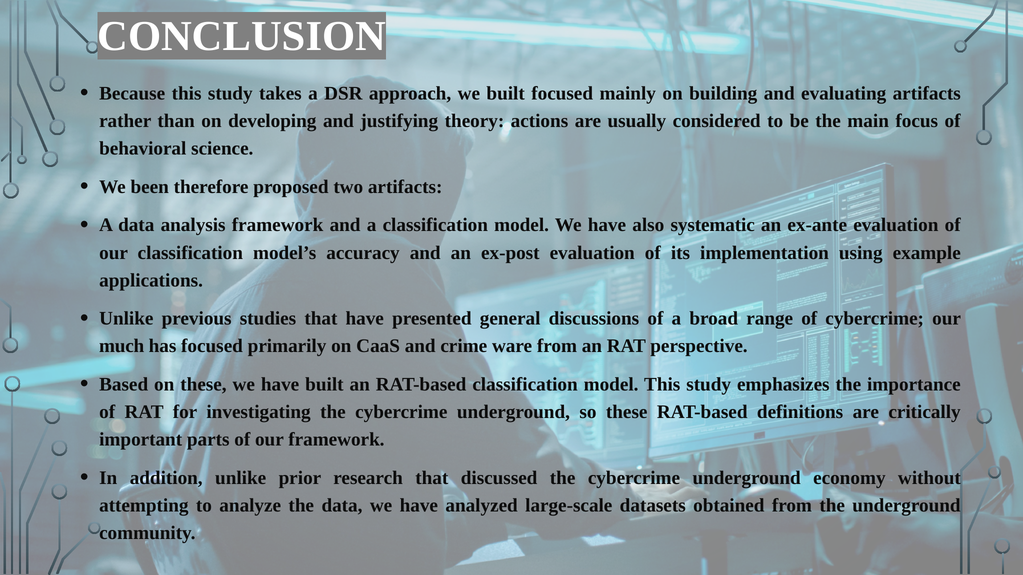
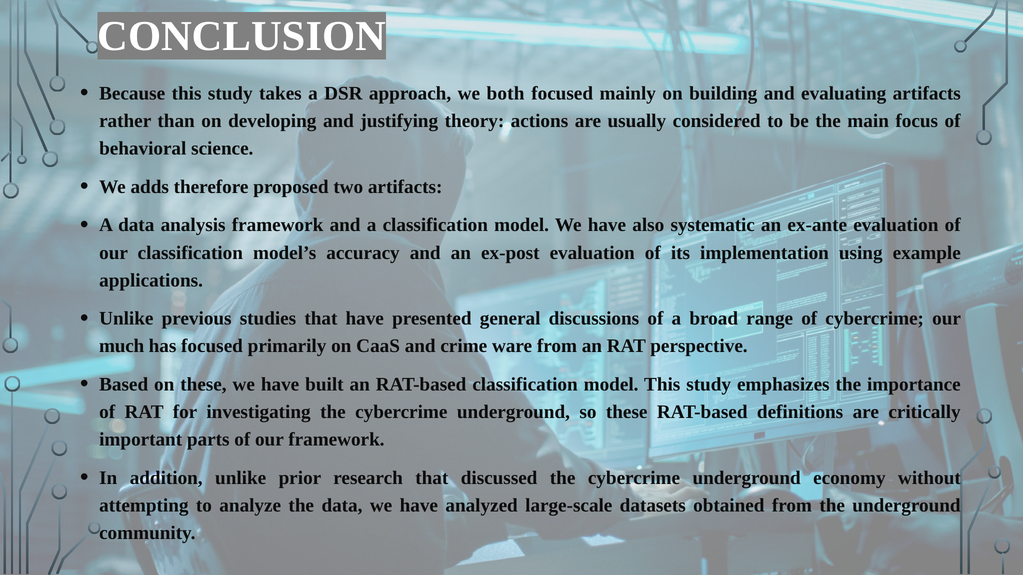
we built: built -> both
been: been -> adds
